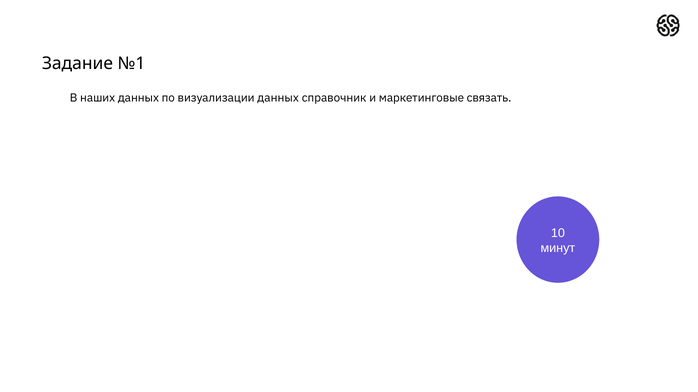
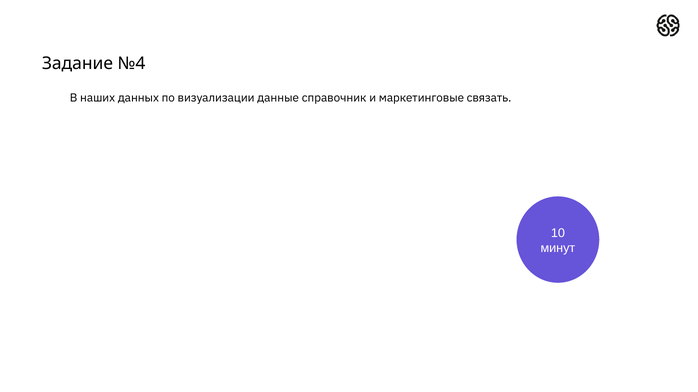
№1: №1 -> №4
визуализации данных: данных -> данные
